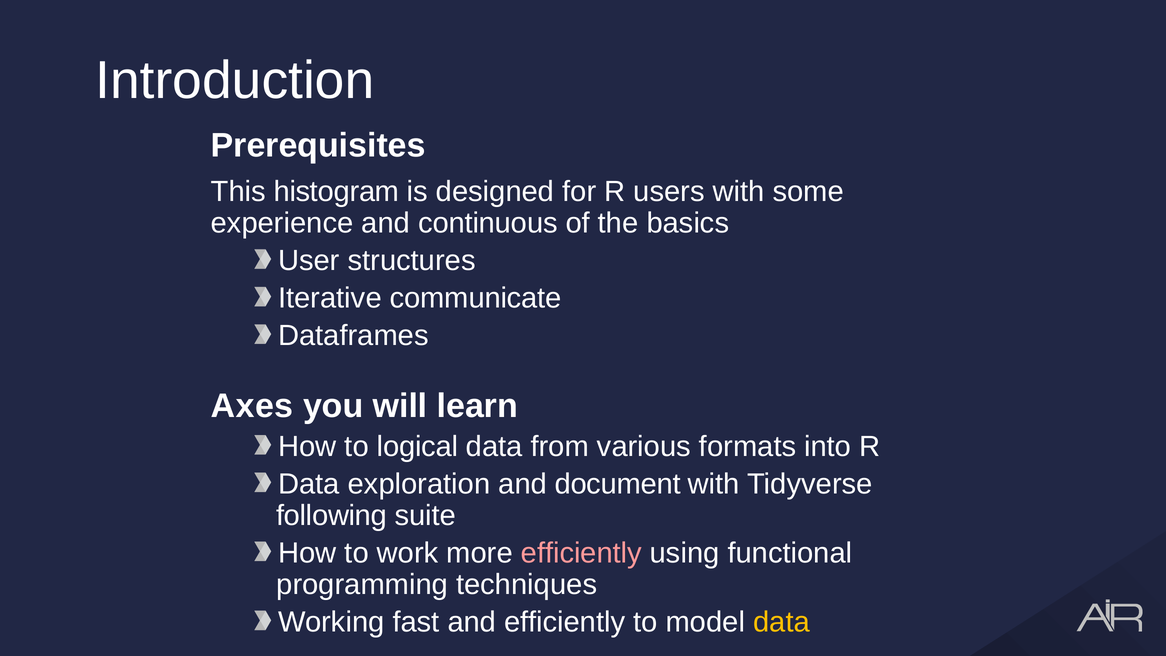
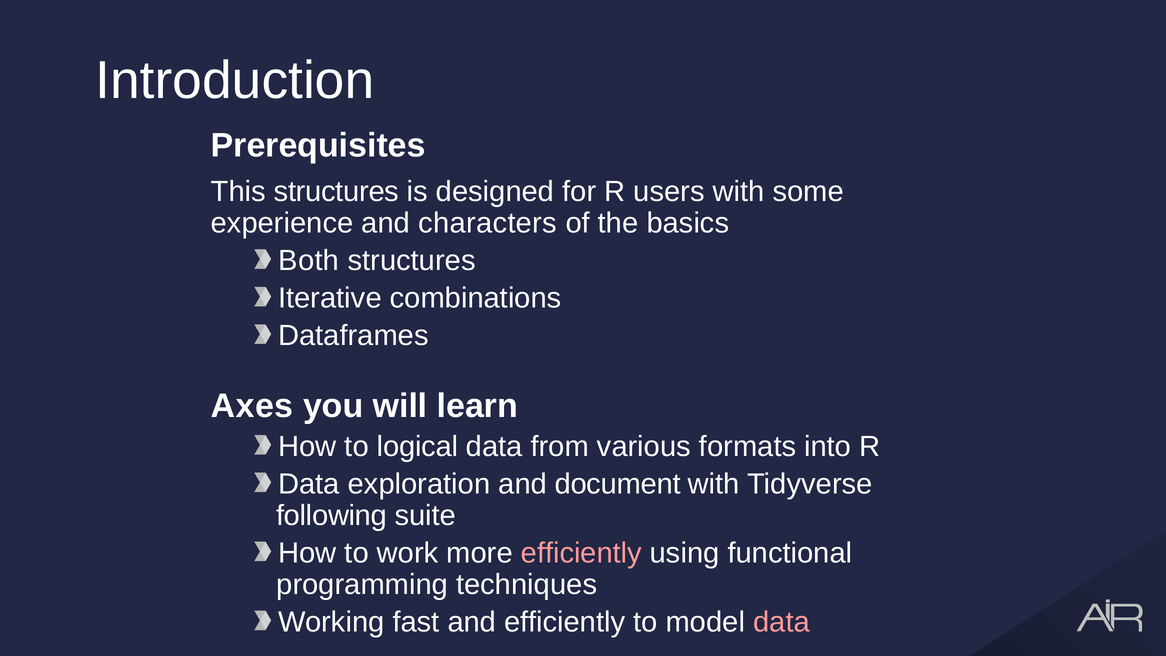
This histogram: histogram -> structures
continuous: continuous -> characters
User: User -> Both
communicate: communicate -> combinations
data at (781, 622) colour: yellow -> pink
